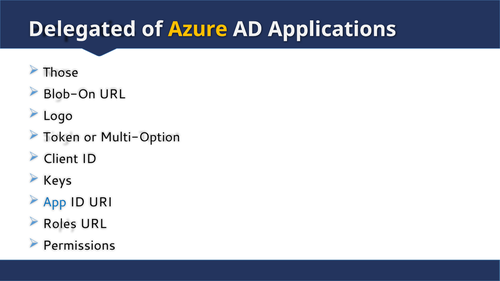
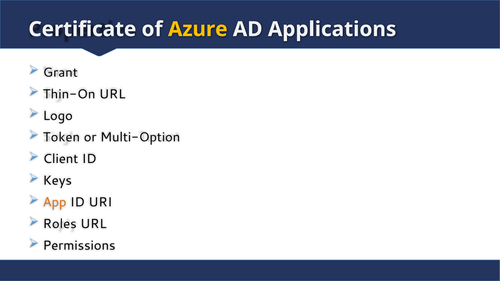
Delegated: Delegated -> Certificate
Those: Those -> Grant
Blob-On: Blob-On -> Thin-On
App colour: blue -> orange
